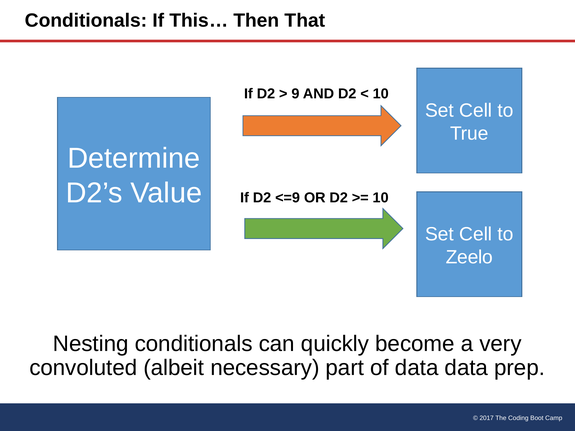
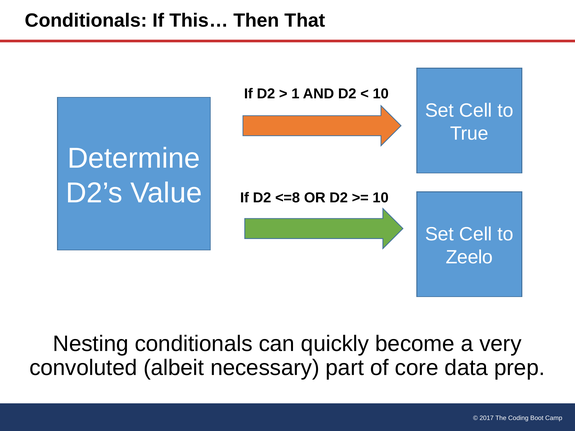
9: 9 -> 1
<=9: <=9 -> <=8
of data: data -> core
